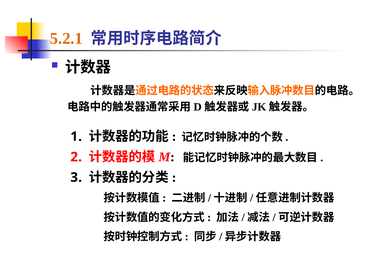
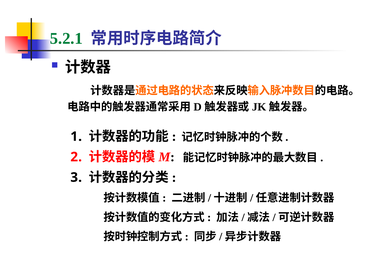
5.2.1 colour: orange -> green
